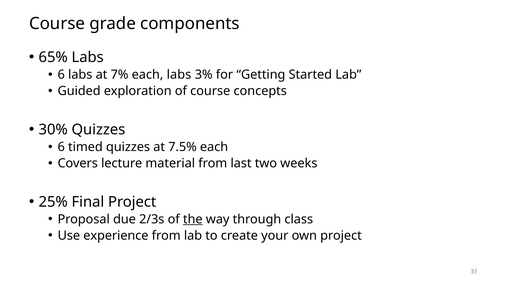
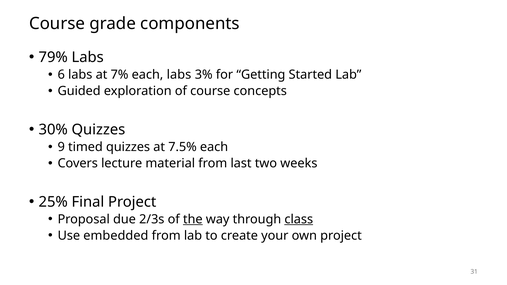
65%: 65% -> 79%
6 at (61, 147): 6 -> 9
class underline: none -> present
experience: experience -> embedded
